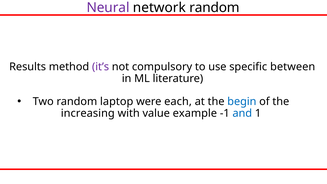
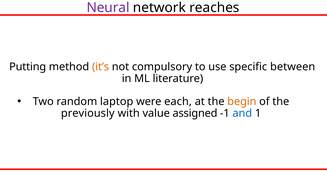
network random: random -> reaches
Results: Results -> Putting
it’s colour: purple -> orange
begin colour: blue -> orange
increasing: increasing -> previously
example: example -> assigned
